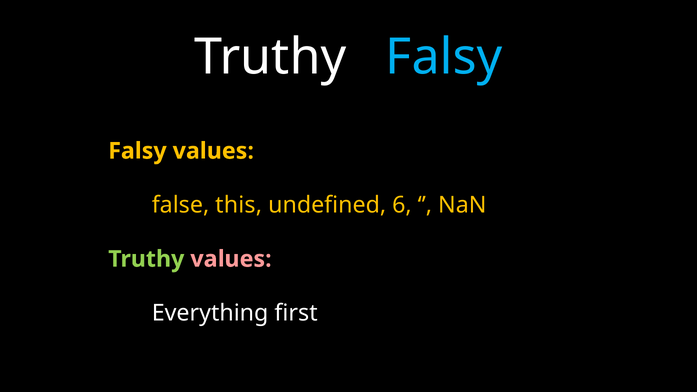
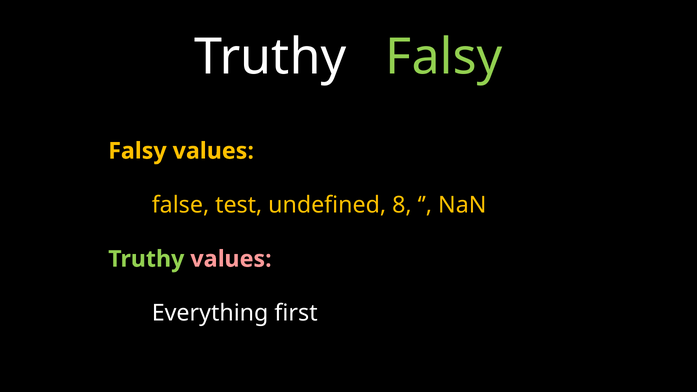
Falsy at (444, 57) colour: light blue -> light green
this: this -> test
6: 6 -> 8
